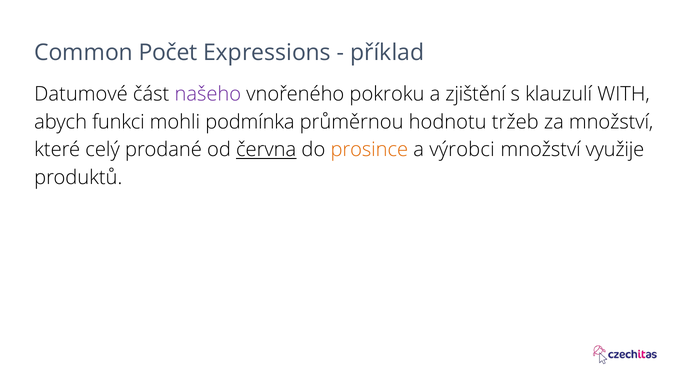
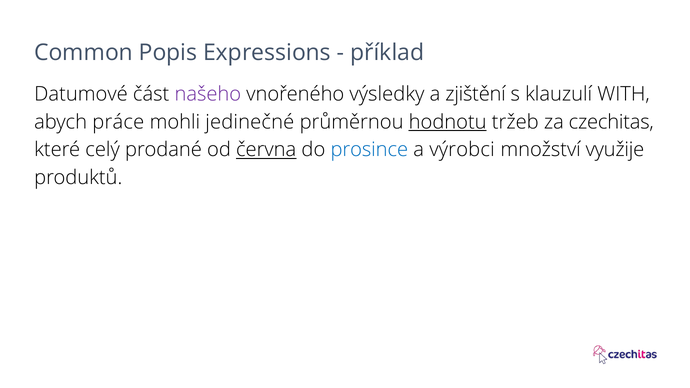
Počet: Počet -> Popis
pokroku: pokroku -> výsledky
funkci: funkci -> práce
podmínka: podmínka -> jedinečné
hodnotu underline: none -> present
za množství: množství -> czechitas
prosince colour: orange -> blue
